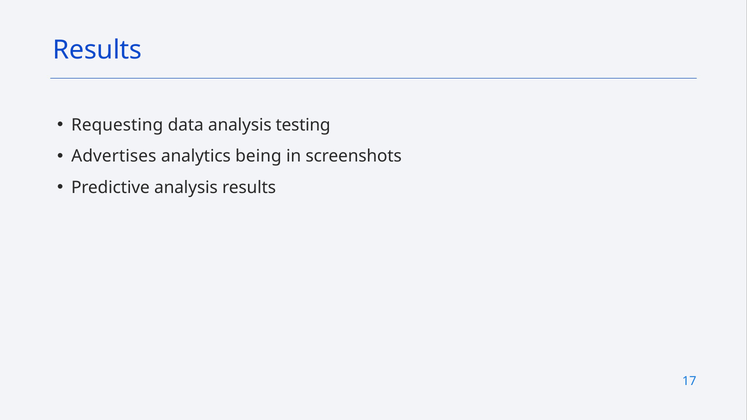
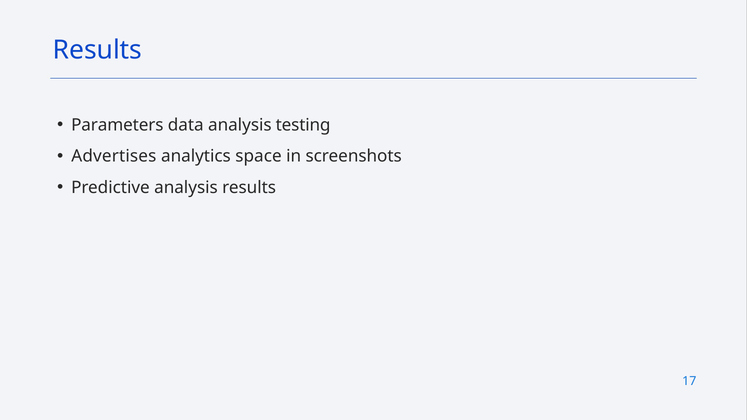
Requesting: Requesting -> Parameters
being: being -> space
